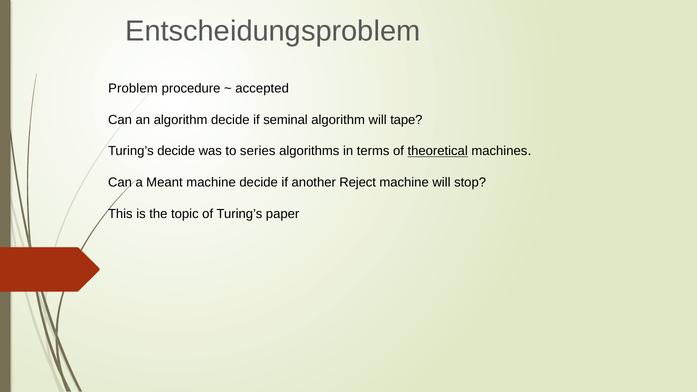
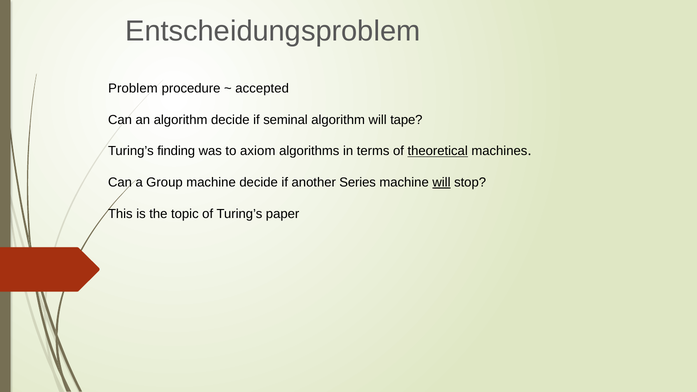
Turing’s decide: decide -> finding
series: series -> axiom
Meant: Meant -> Group
Reject: Reject -> Series
will at (441, 182) underline: none -> present
